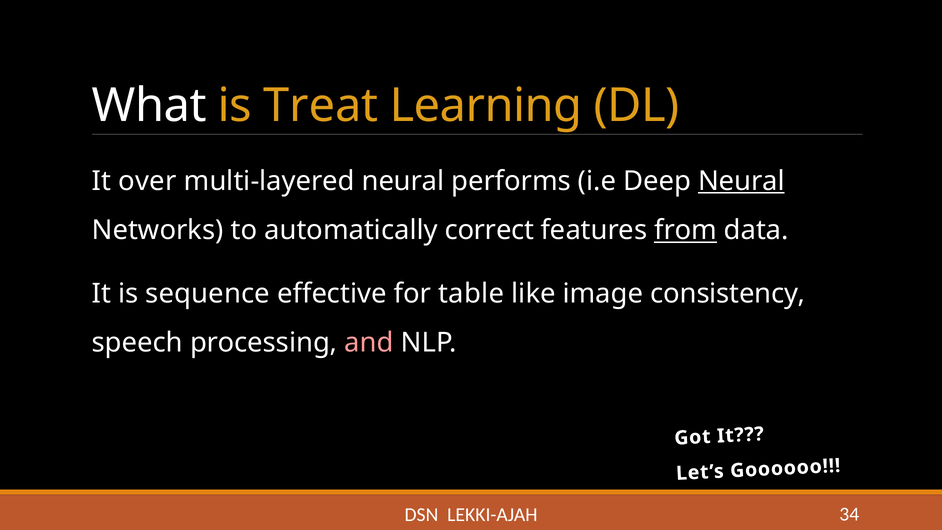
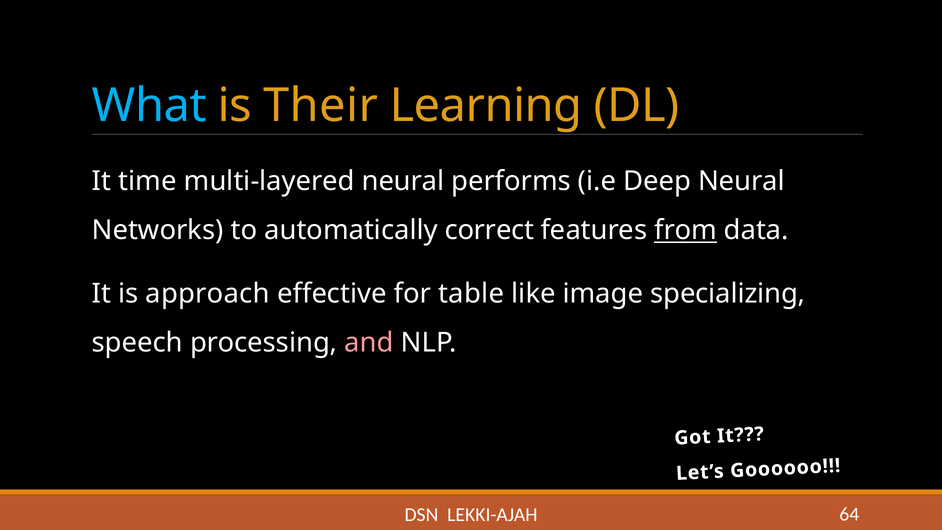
What colour: white -> light blue
Treat: Treat -> Their
over: over -> time
Neural at (742, 181) underline: present -> none
sequence: sequence -> approach
consistency: consistency -> specializing
34: 34 -> 64
